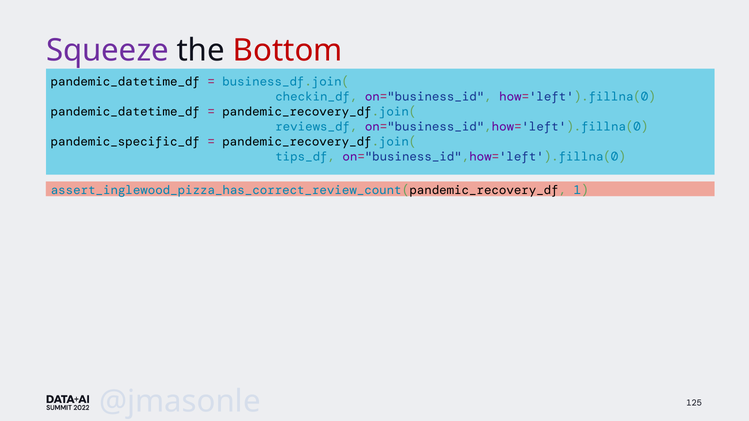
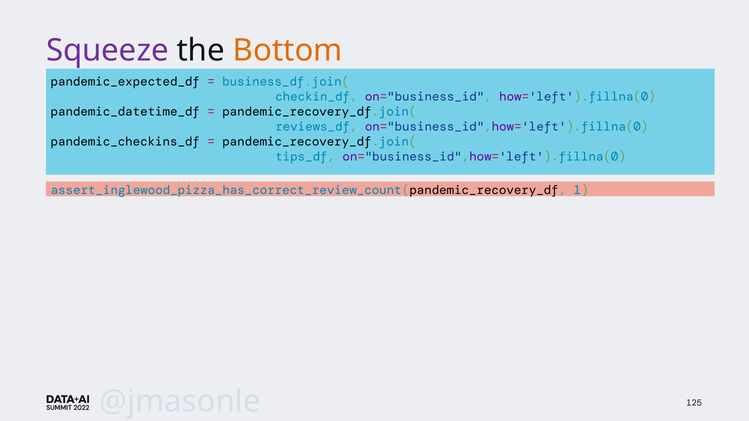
Bottom colour: red -> orange
pandemic_datetime_df at (125, 82): pandemic_datetime_df -> pandemic_expected_df
pandemic_specific_df: pandemic_specific_df -> pandemic_checkins_df
